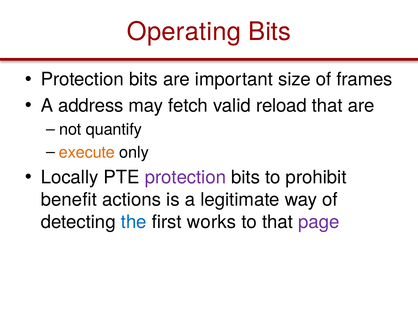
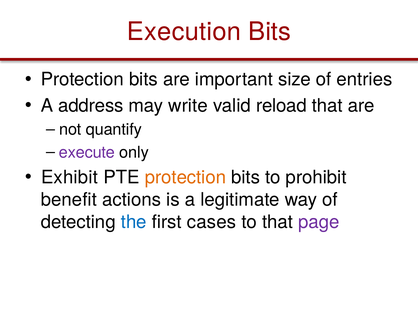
Operating: Operating -> Execution
frames: frames -> entries
fetch: fetch -> write
execute colour: orange -> purple
Locally: Locally -> Exhibit
protection at (185, 177) colour: purple -> orange
works: works -> cases
